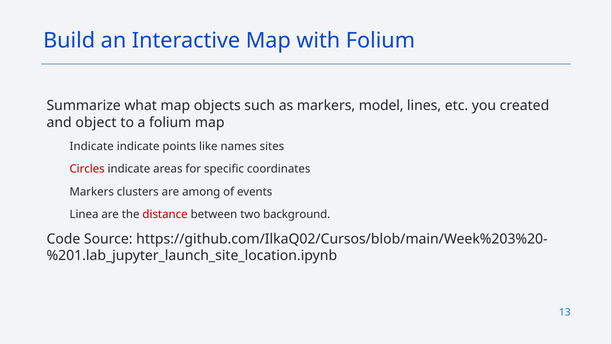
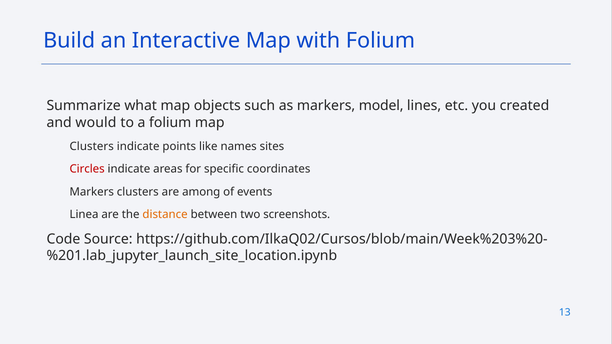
object: object -> would
Indicate at (92, 147): Indicate -> Clusters
distance colour: red -> orange
background: background -> screenshots
